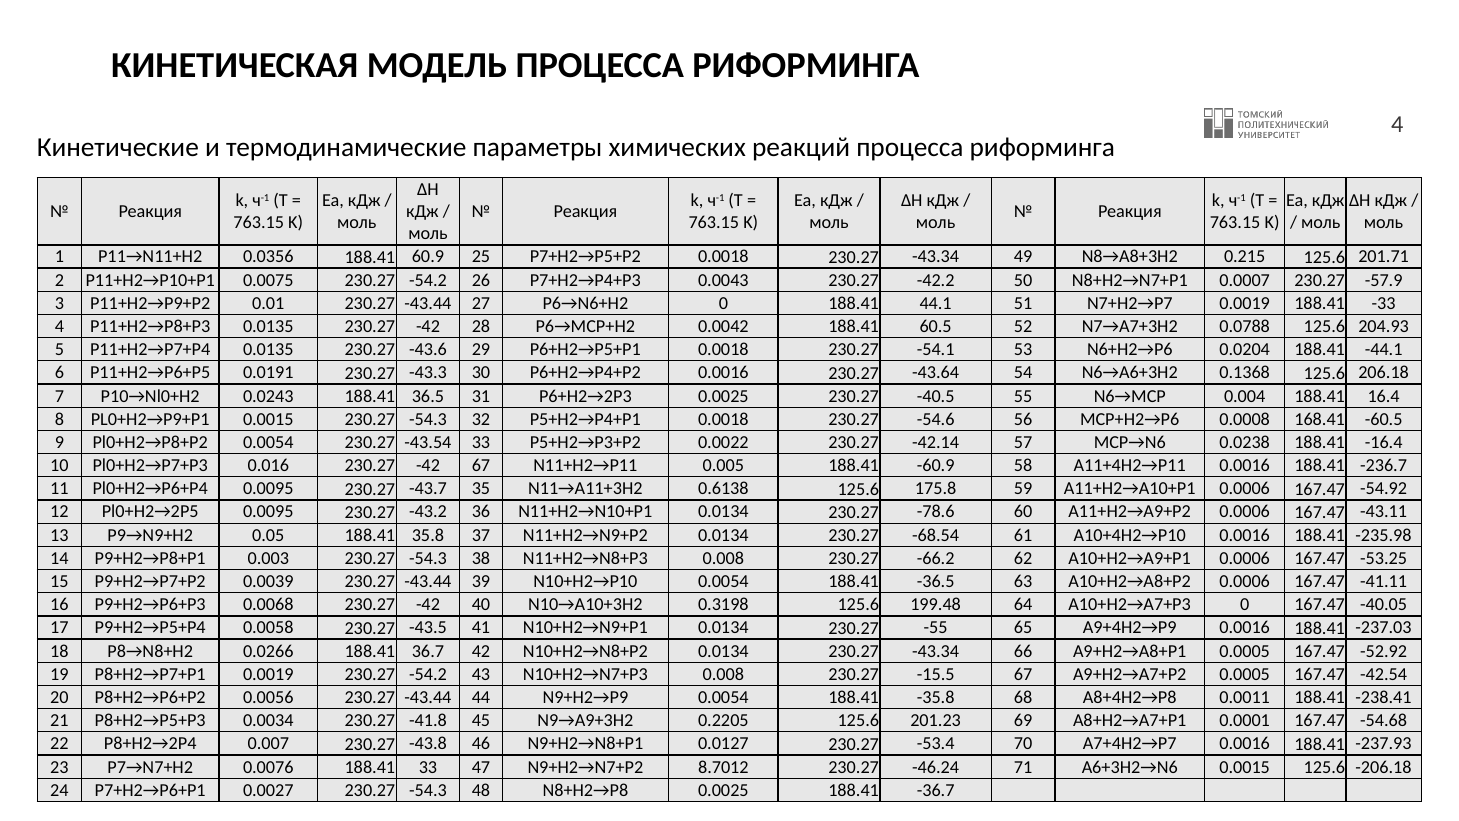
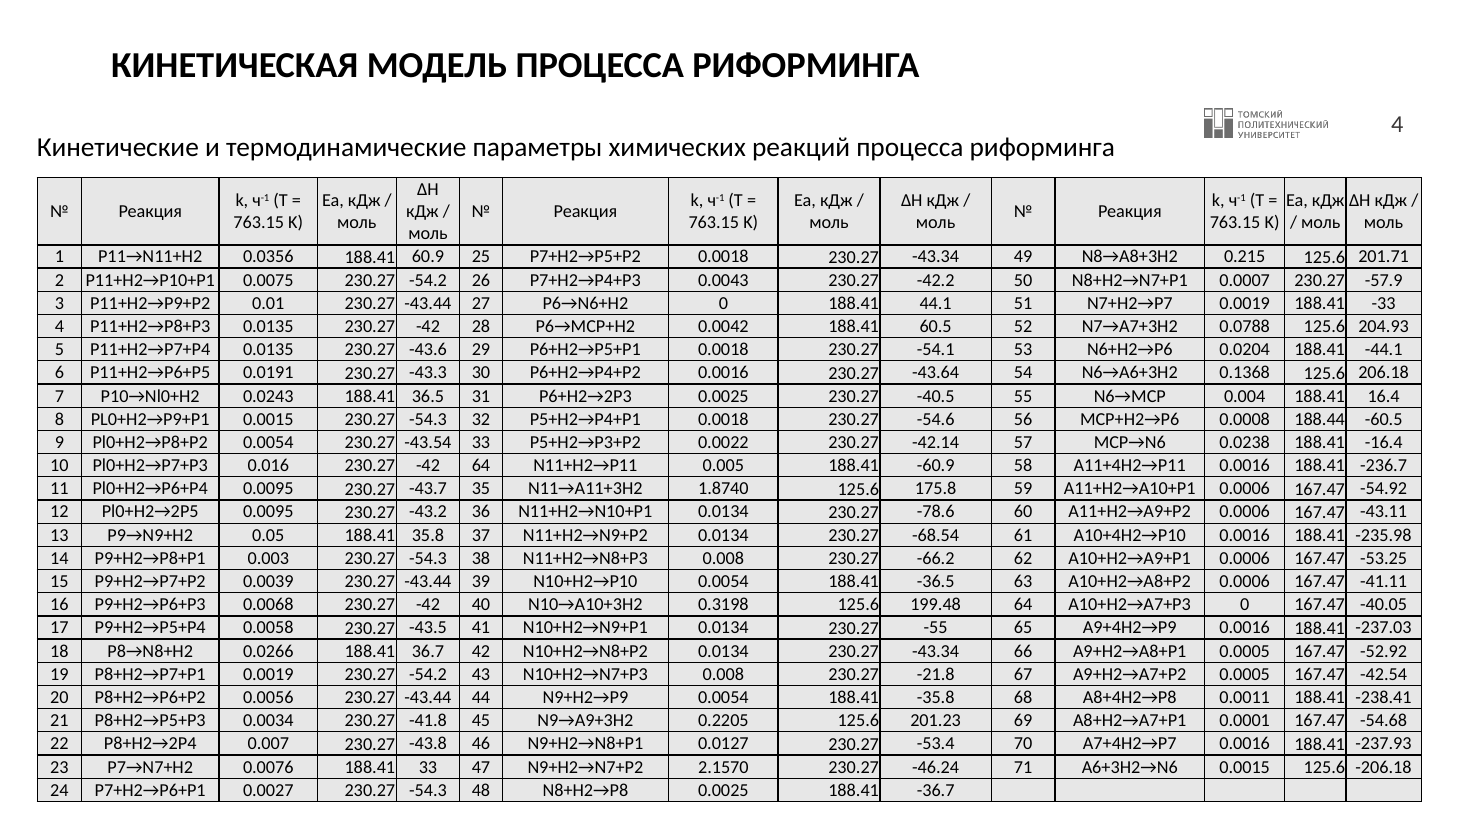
168.41: 168.41 -> 188.44
-42 67: 67 -> 64
0.6138: 0.6138 -> 1.8740
-15.5: -15.5 -> -21.8
8.7012: 8.7012 -> 2.1570
